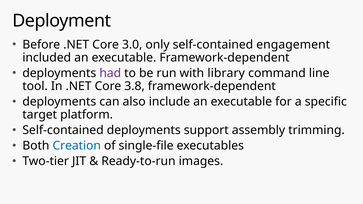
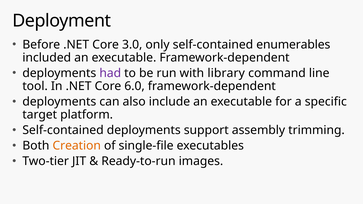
engagement: engagement -> enumerables
3.8: 3.8 -> 6.0
Creation colour: blue -> orange
